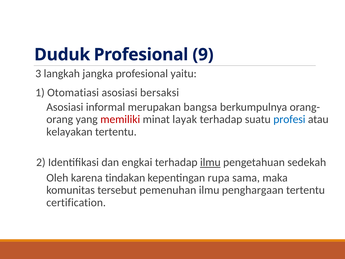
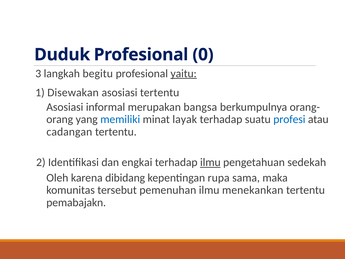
9: 9 -> 0
jangka: jangka -> begitu
yaitu underline: none -> present
Otomatiasi: Otomatiasi -> Disewakan
asosiasi bersaksi: bersaksi -> tertentu
memiliki colour: red -> blue
kelayakan: kelayakan -> cadangan
tindakan: tindakan -> dibidang
penghargaan: penghargaan -> menekankan
certification: certification -> pemabajakn
